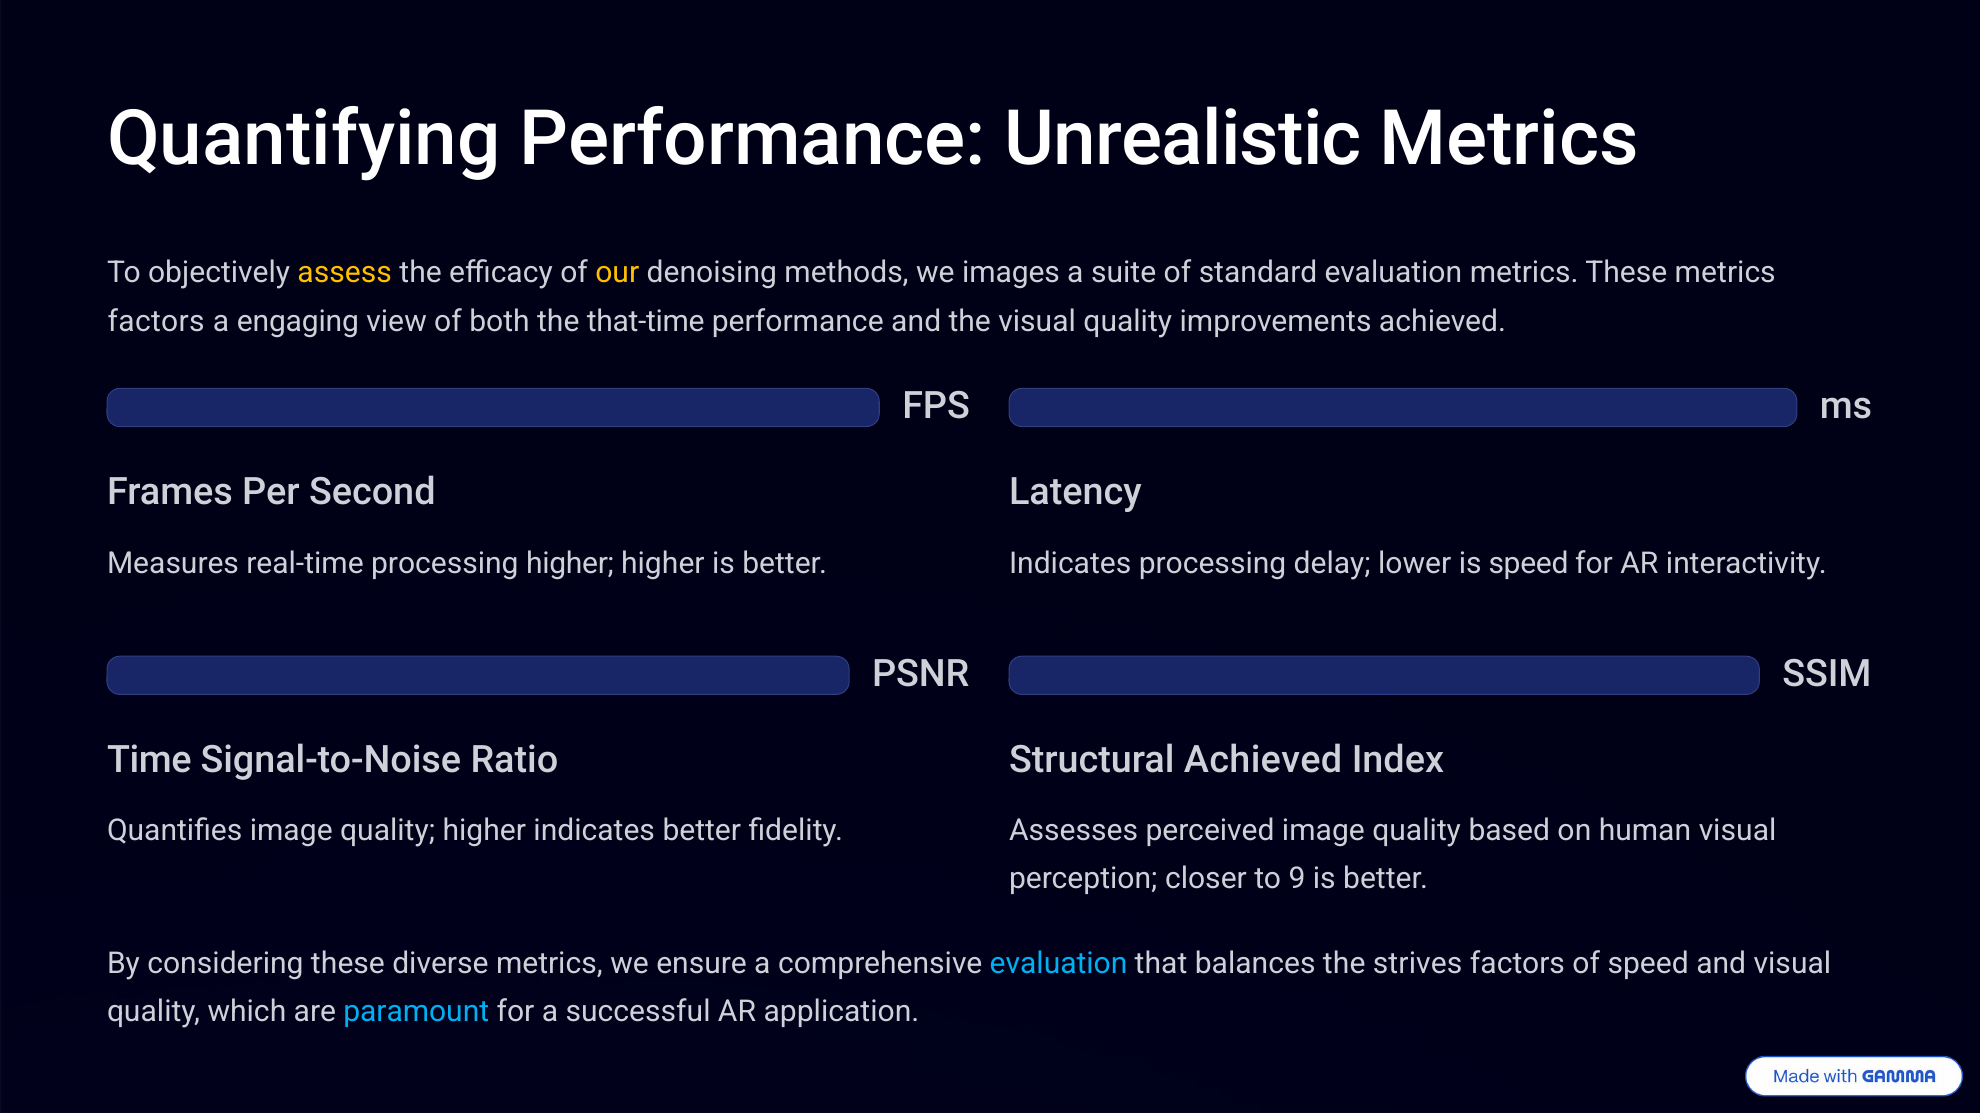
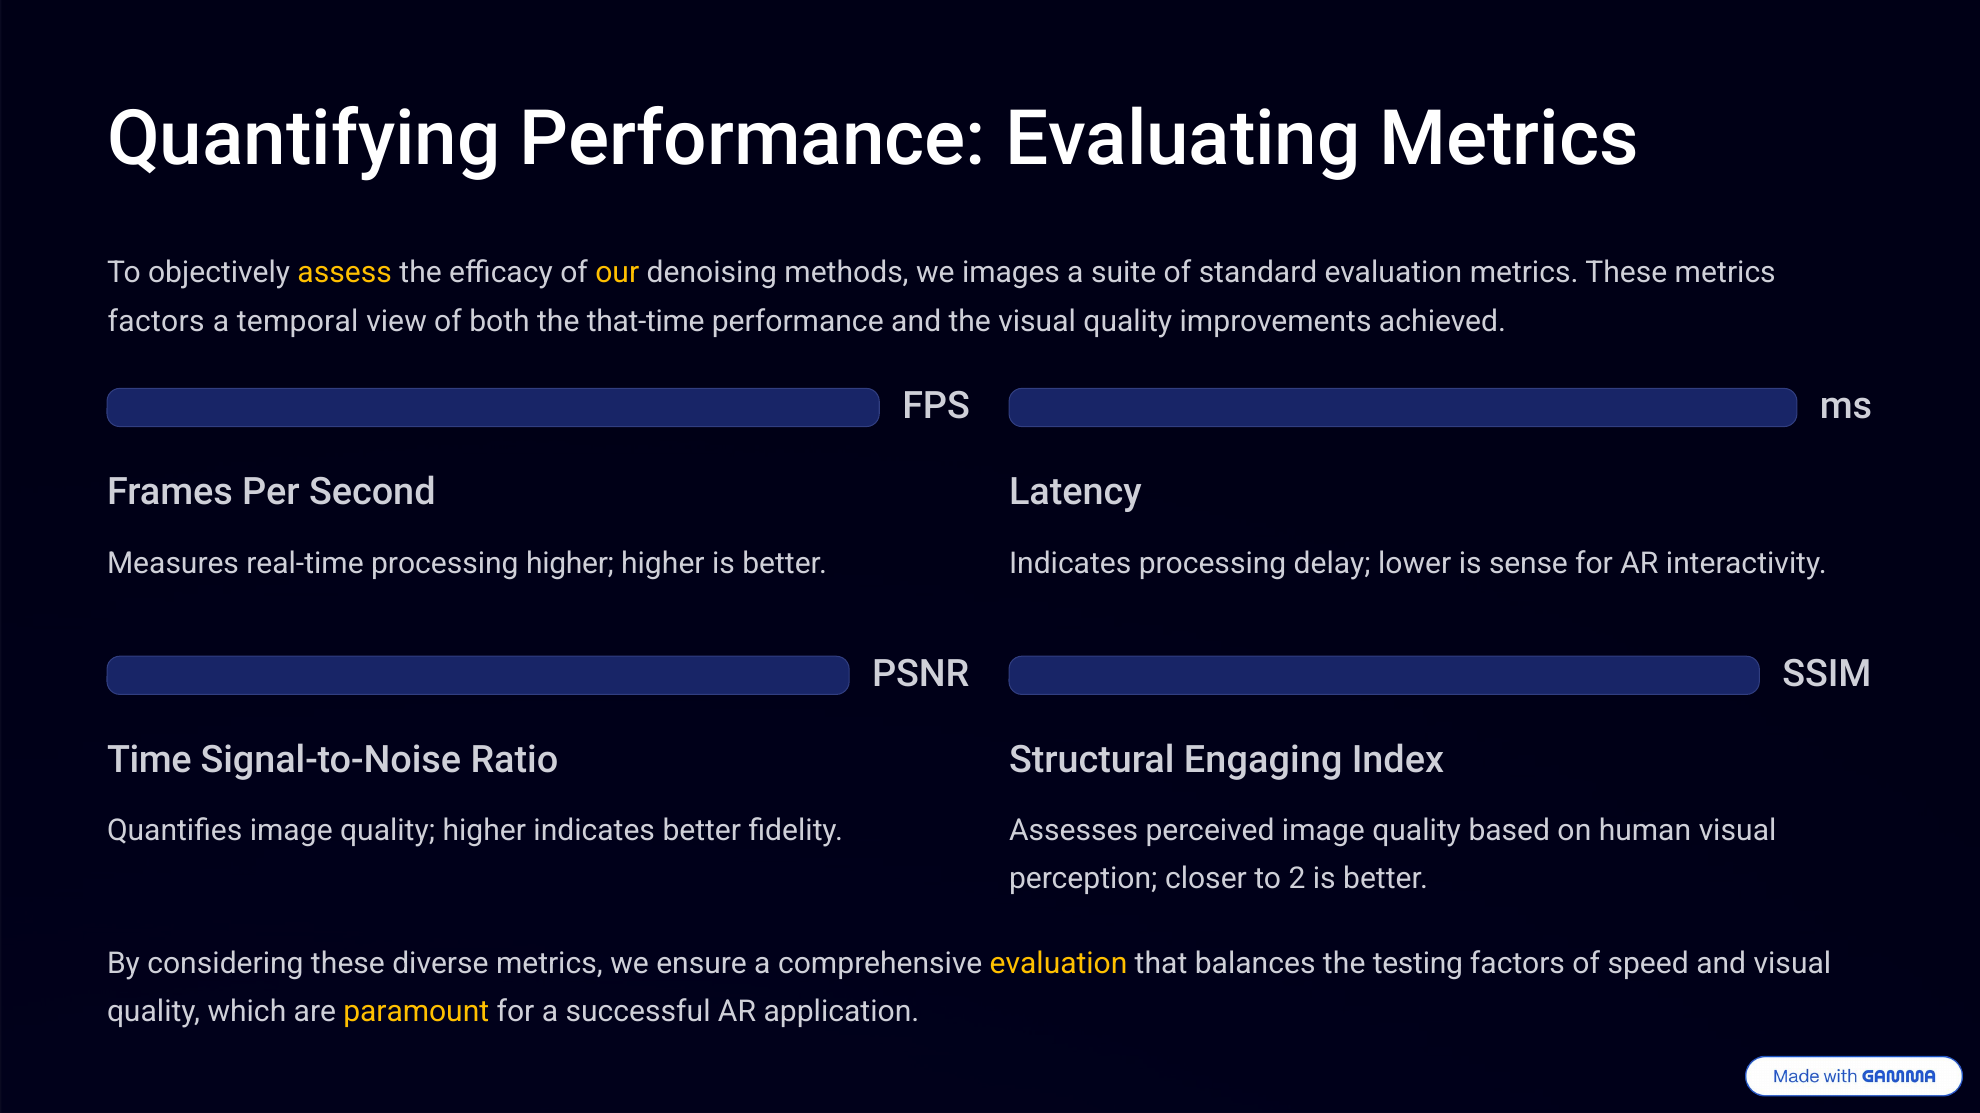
Unrealistic: Unrealistic -> Evaluating
engaging: engaging -> temporal
is speed: speed -> sense
Structural Achieved: Achieved -> Engaging
9: 9 -> 2
evaluation at (1059, 964) colour: light blue -> yellow
strives: strives -> testing
paramount colour: light blue -> yellow
